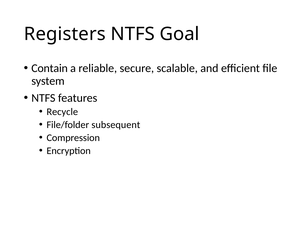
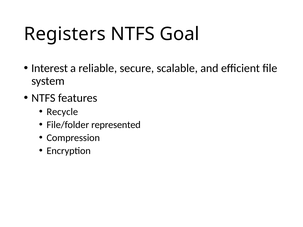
Contain: Contain -> Interest
subsequent: subsequent -> represented
